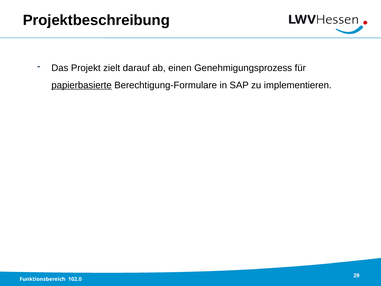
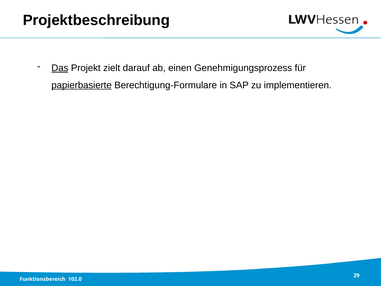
Das underline: none -> present
